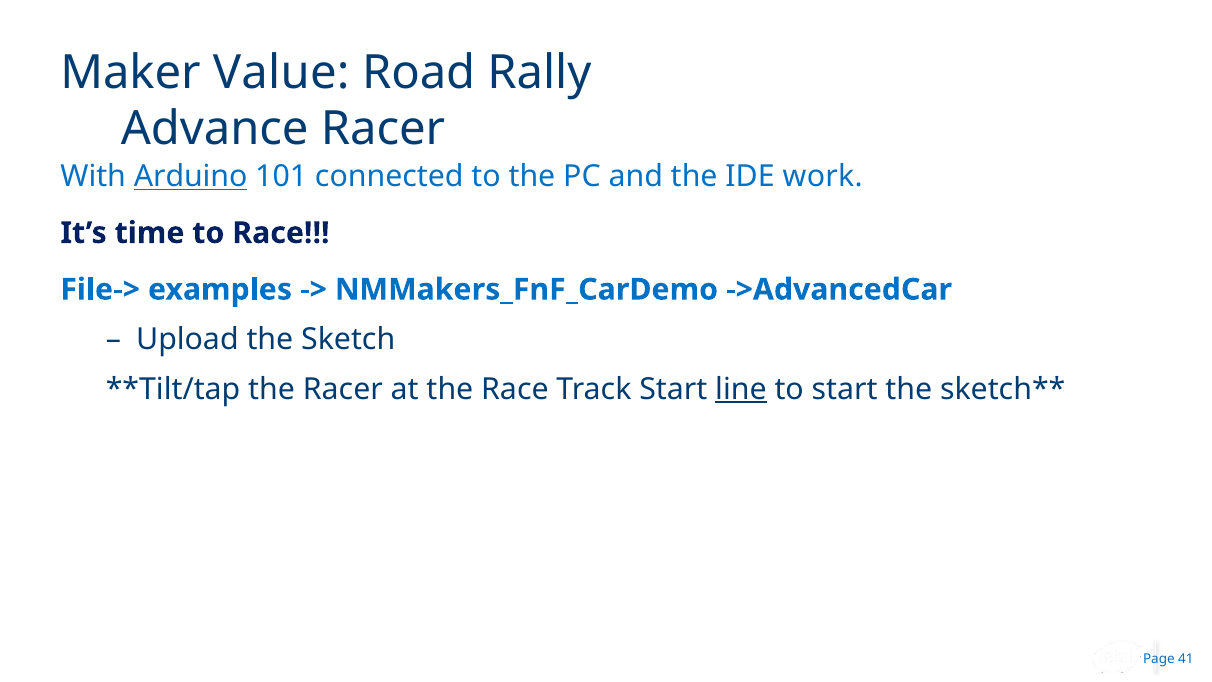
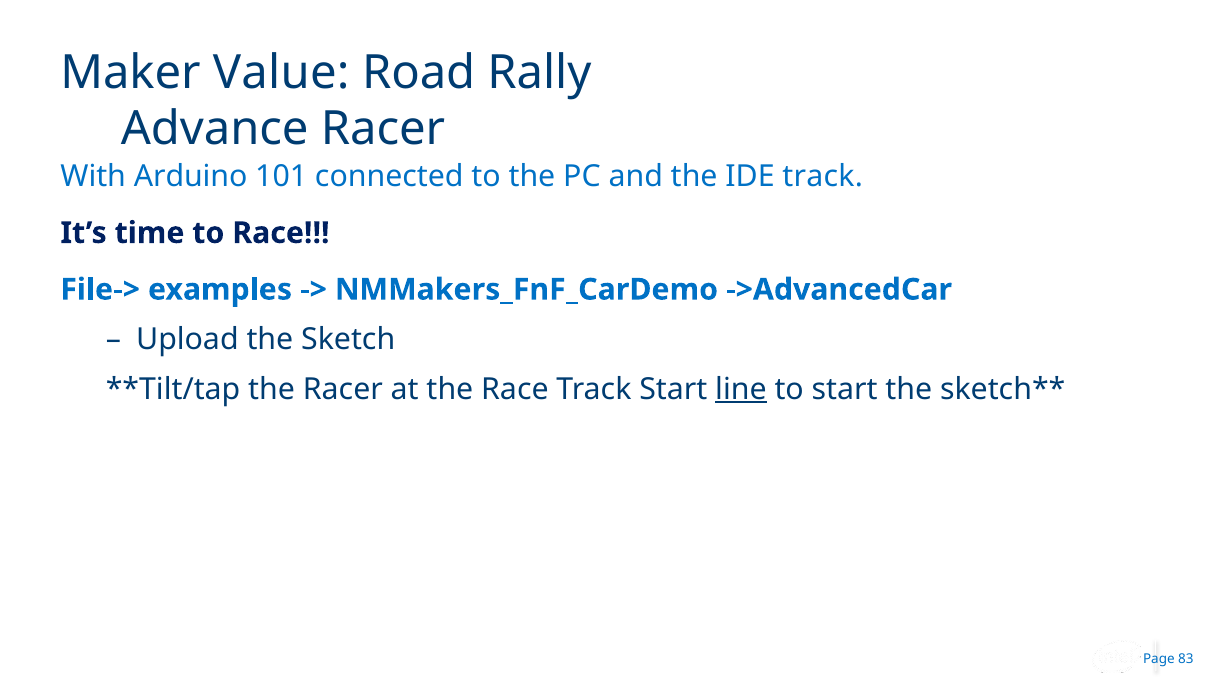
Arduino underline: present -> none
IDE work: work -> track
41: 41 -> 83
